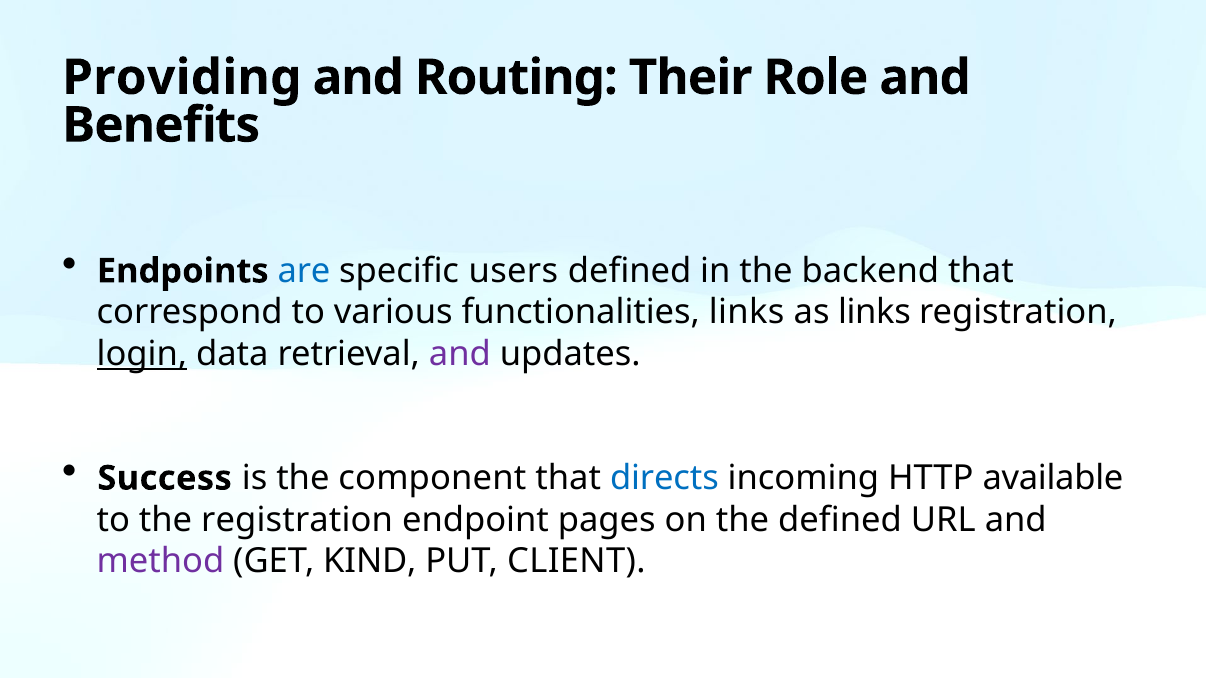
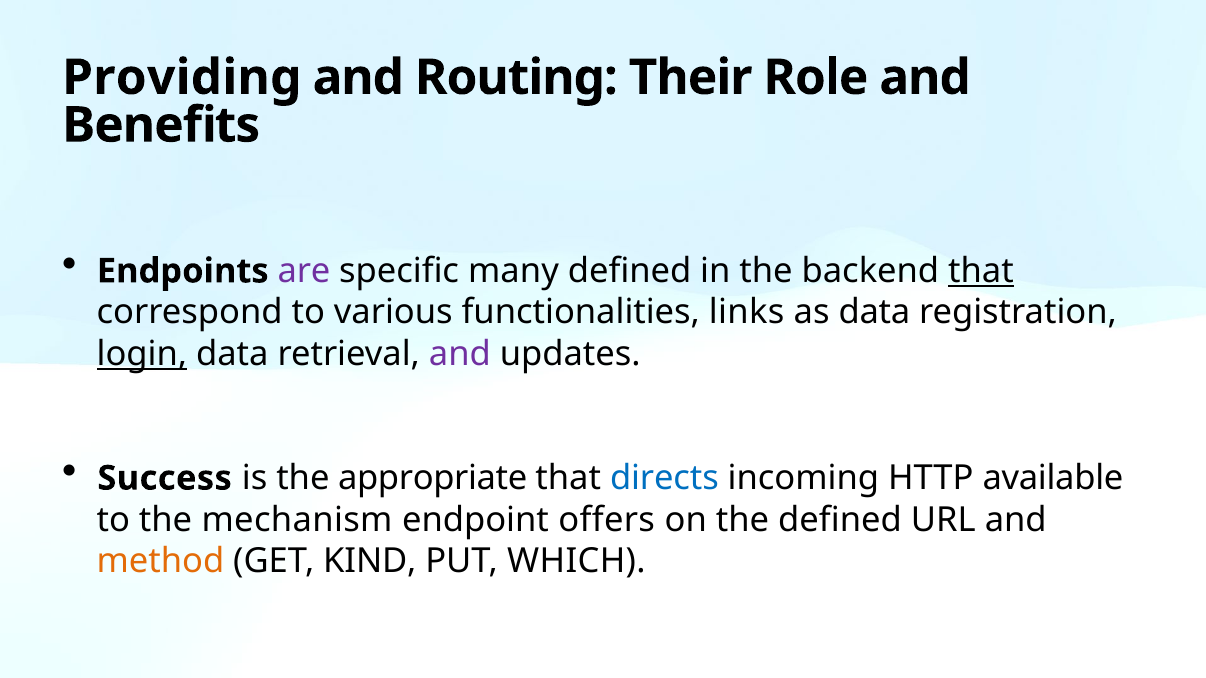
are colour: blue -> purple
users: users -> many
that at (981, 271) underline: none -> present
as links: links -> data
component: component -> appropriate
the registration: registration -> mechanism
pages: pages -> offers
method colour: purple -> orange
CLIENT: CLIENT -> WHICH
